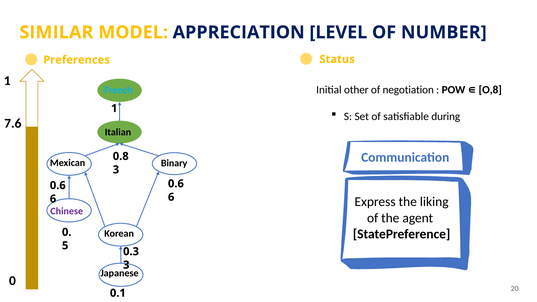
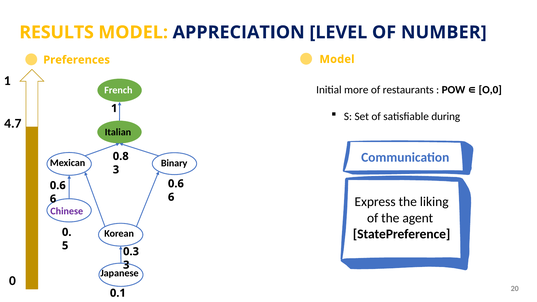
SIMILAR: SIMILAR -> RESULTS
Preferences Status: Status -> Model
other: other -> more
negotiation: negotiation -> restaurants
O,8: O,8 -> O,0
French colour: light blue -> white
7.6: 7.6 -> 4.7
